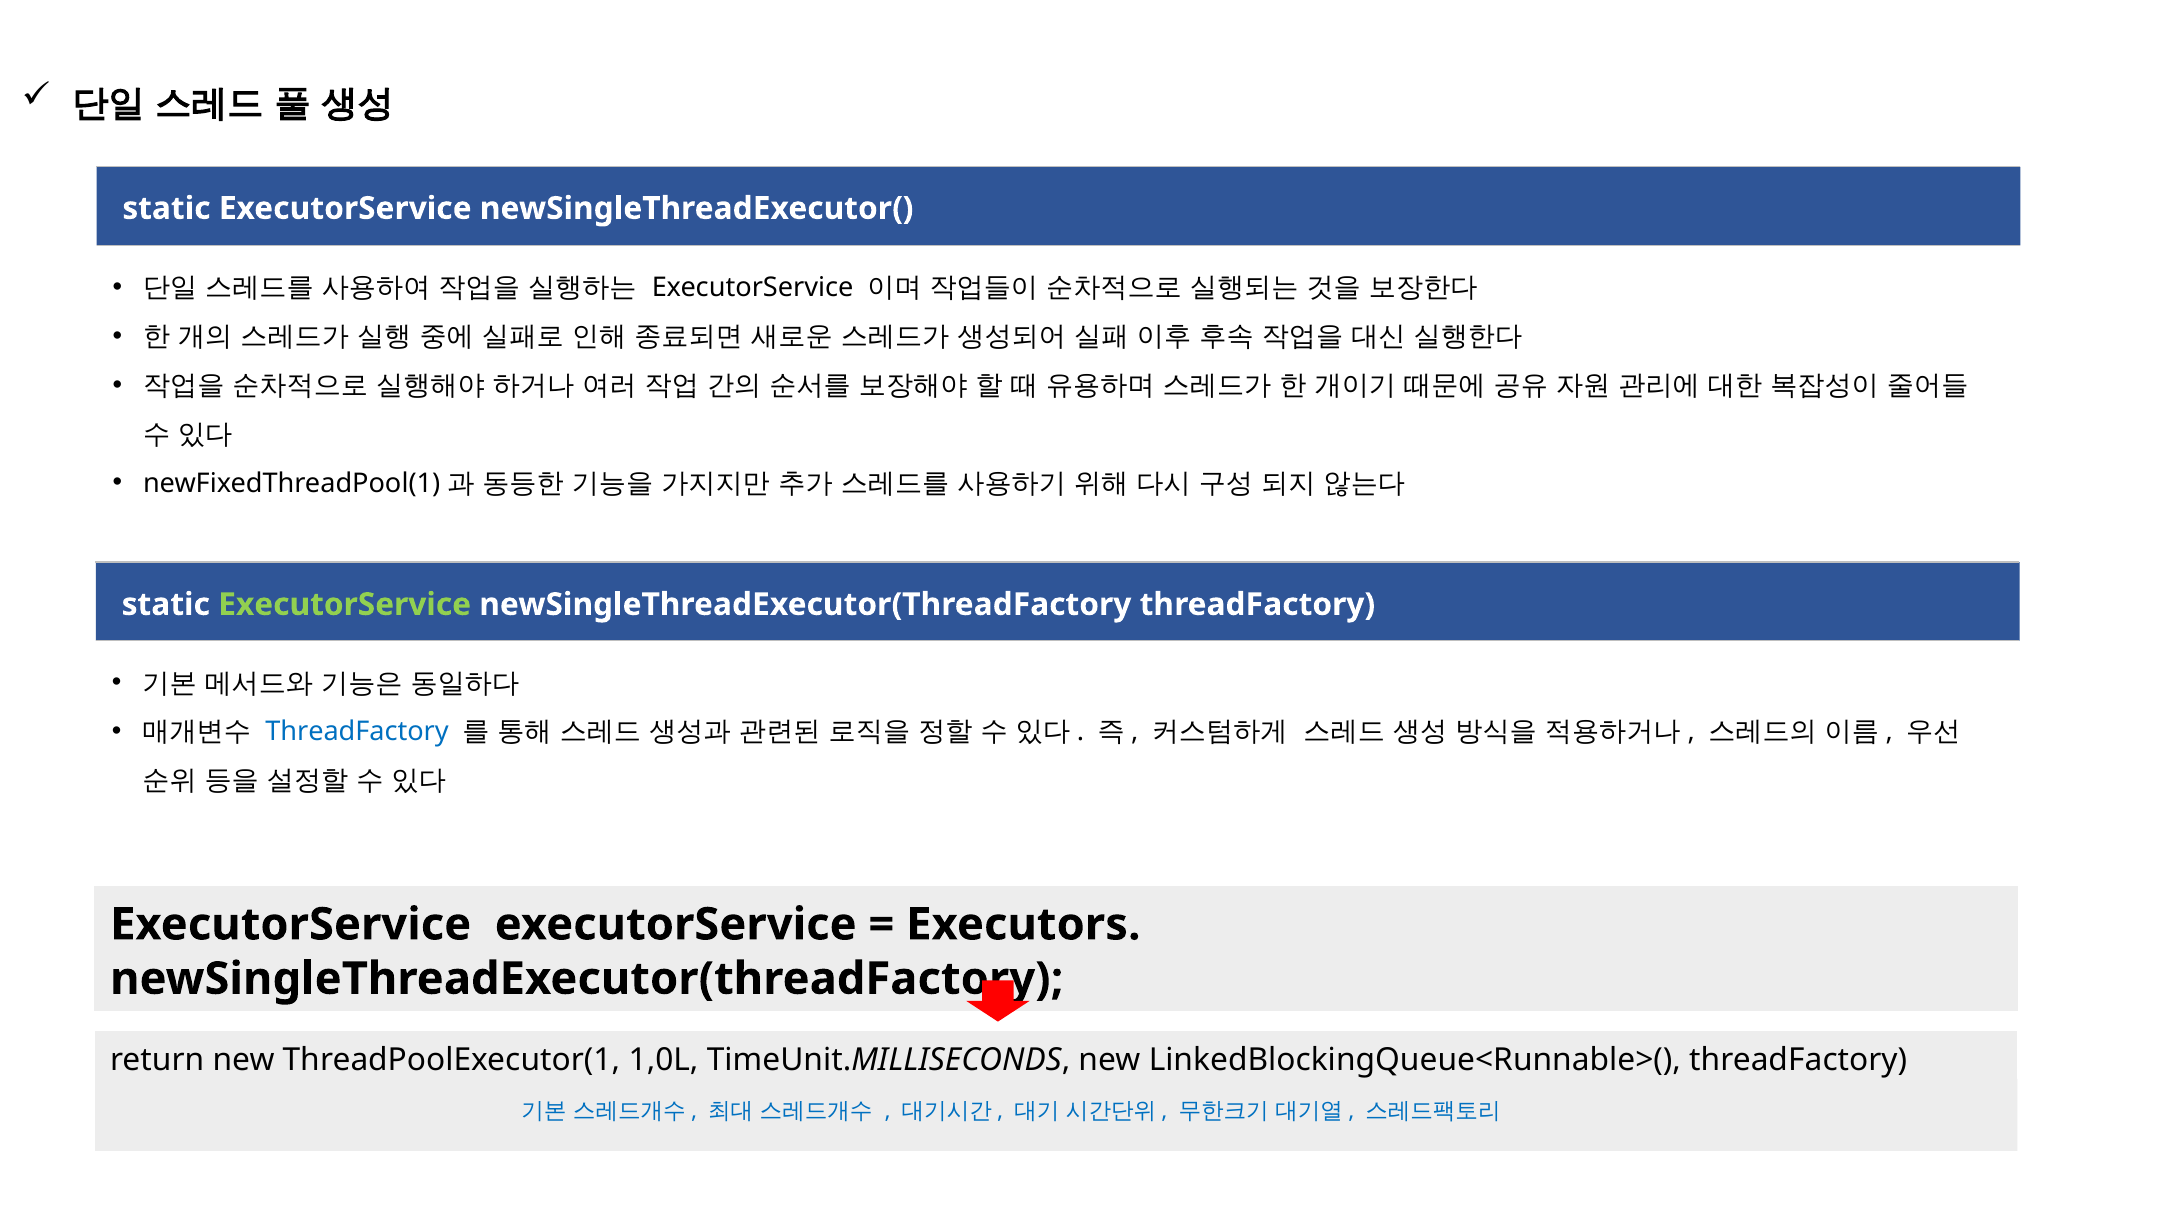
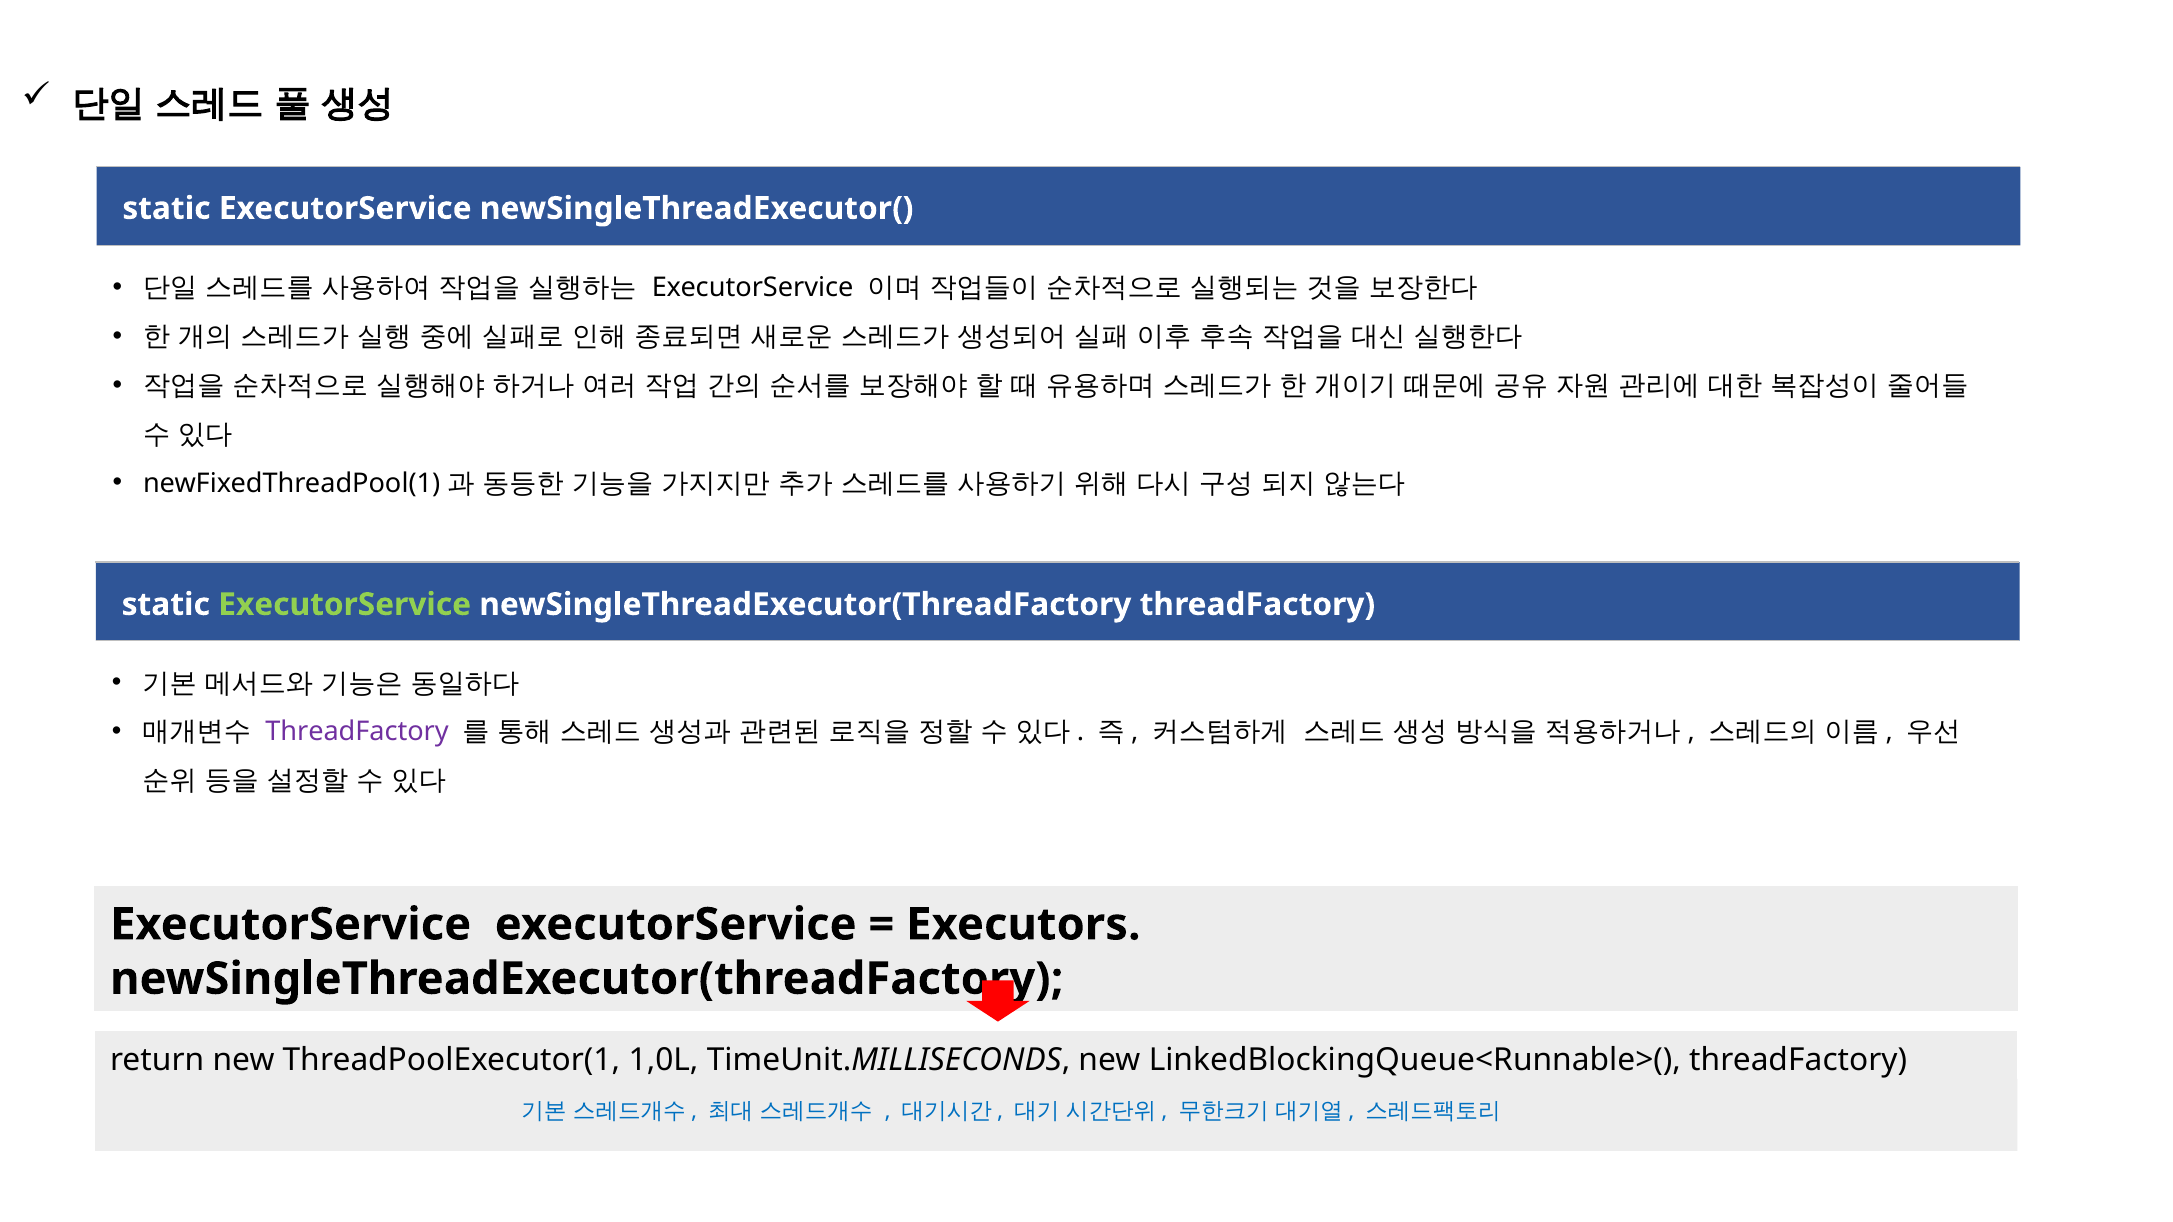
ThreadFactory at (357, 732) colour: blue -> purple
